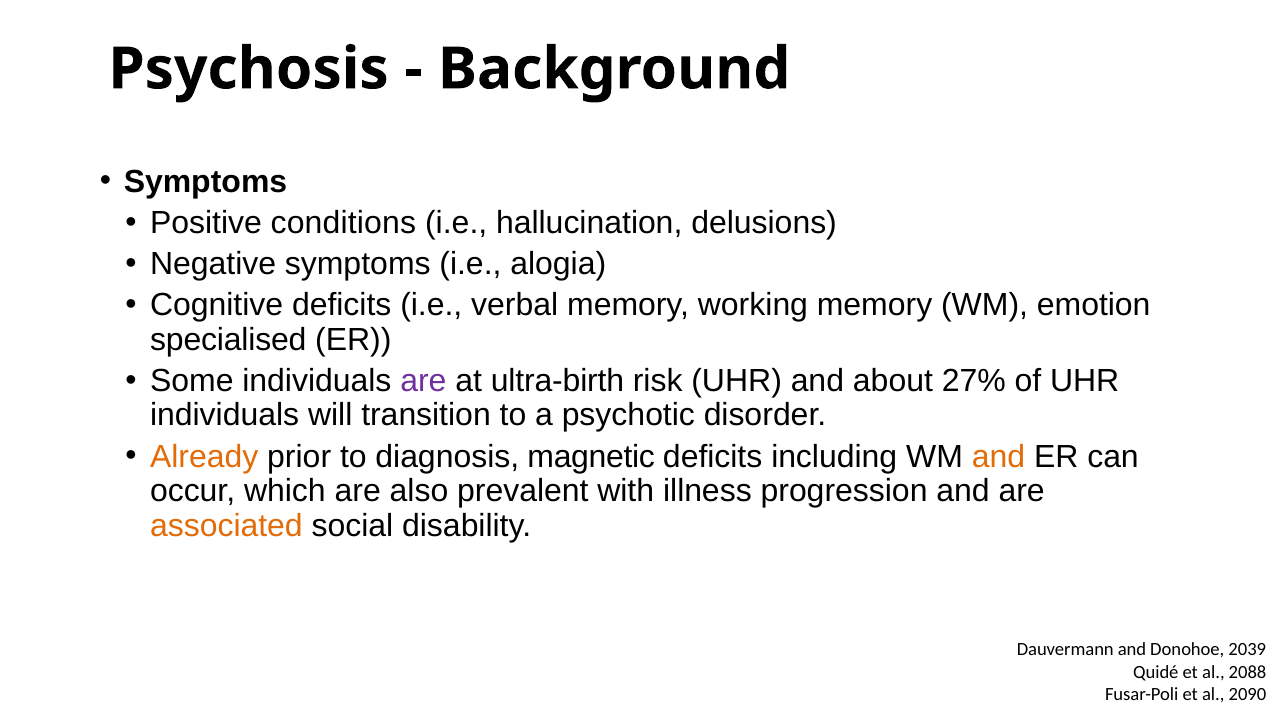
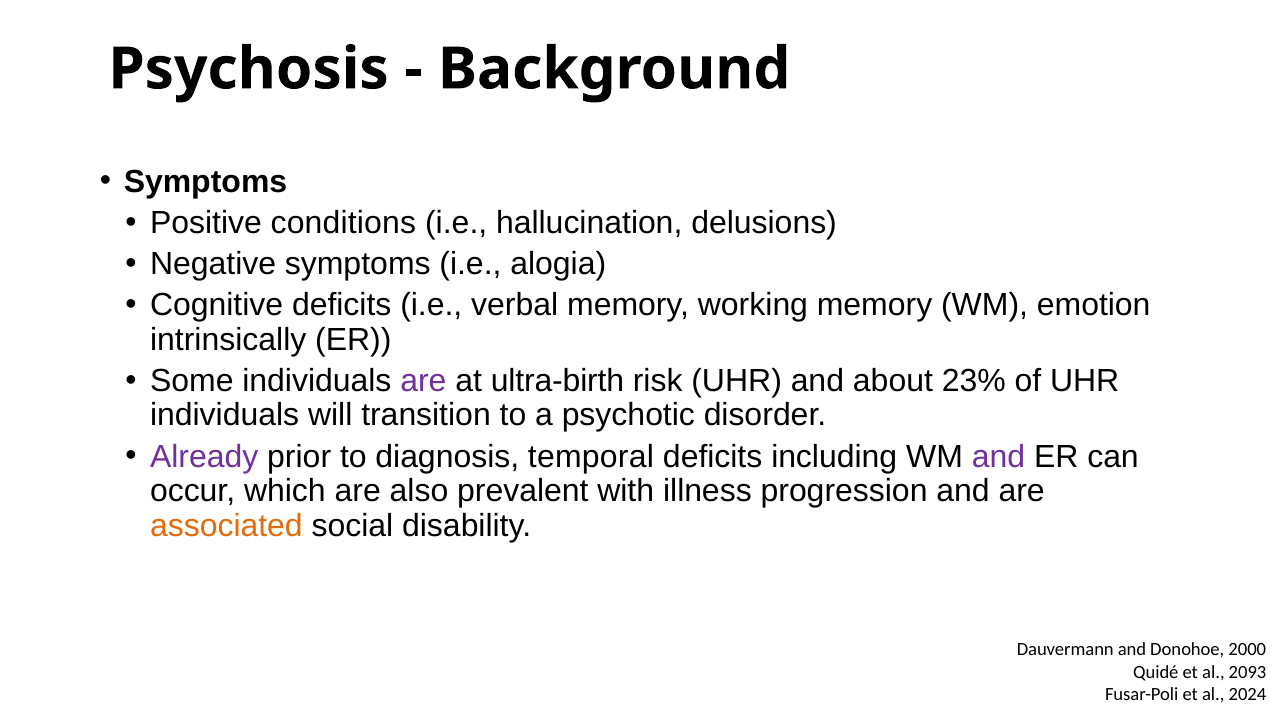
specialised: specialised -> intrinsically
27%: 27% -> 23%
Already colour: orange -> purple
magnetic: magnetic -> temporal
and at (998, 457) colour: orange -> purple
2039: 2039 -> 2000
2088: 2088 -> 2093
2090: 2090 -> 2024
